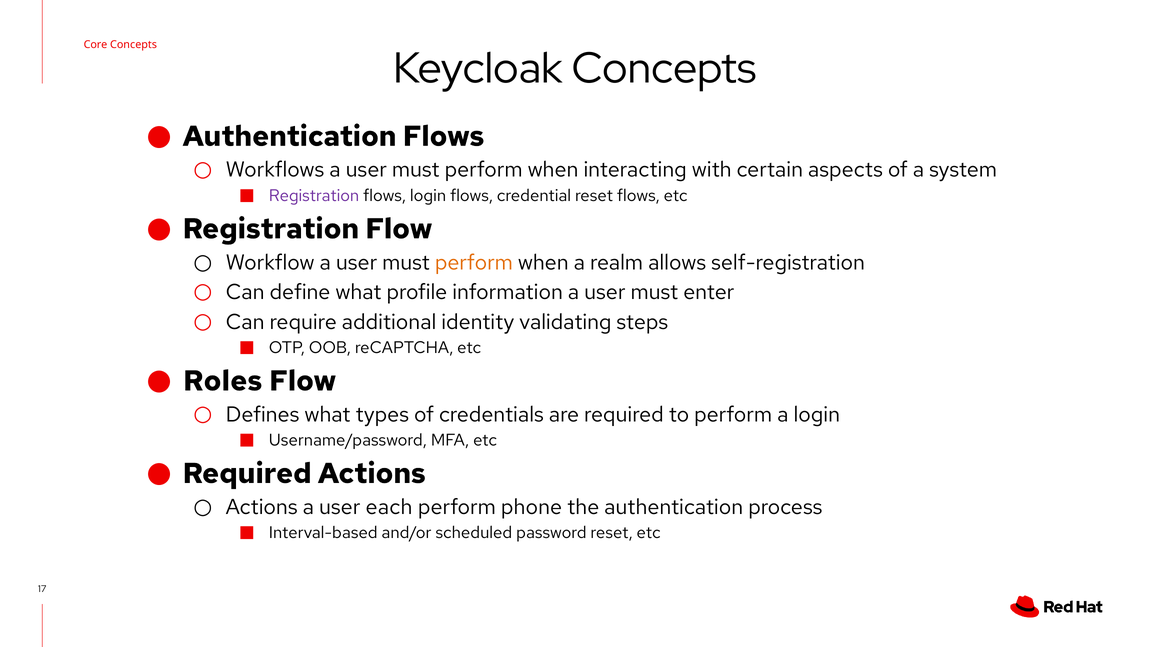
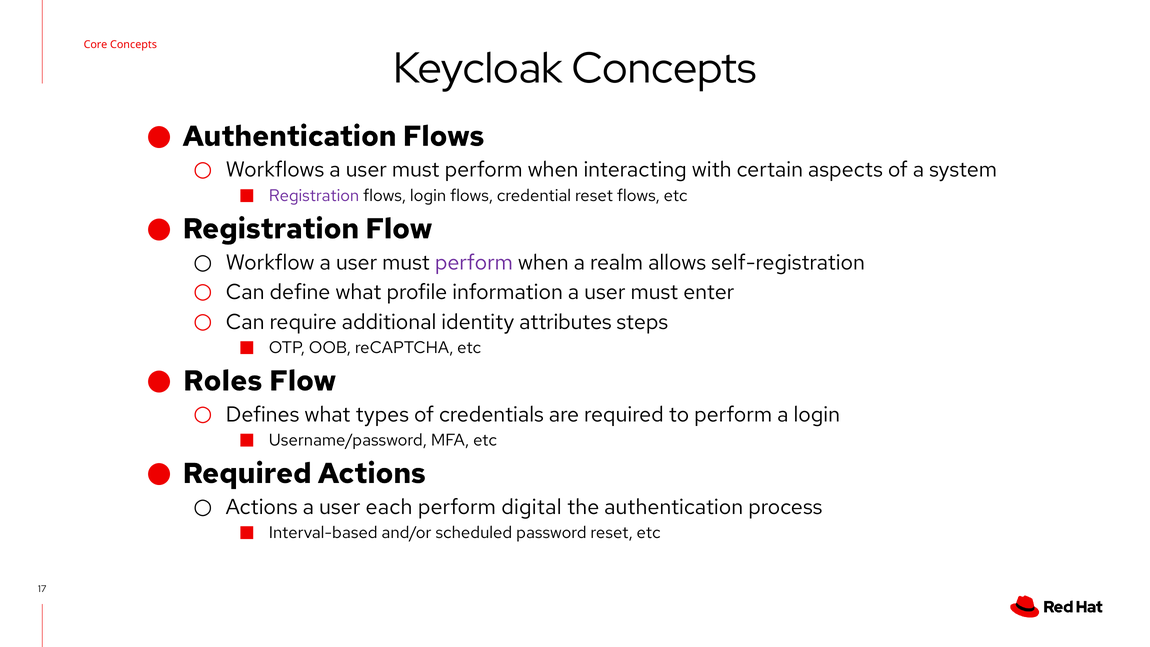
perform at (474, 262) colour: orange -> purple
validating: validating -> attributes
phone: phone -> digital
